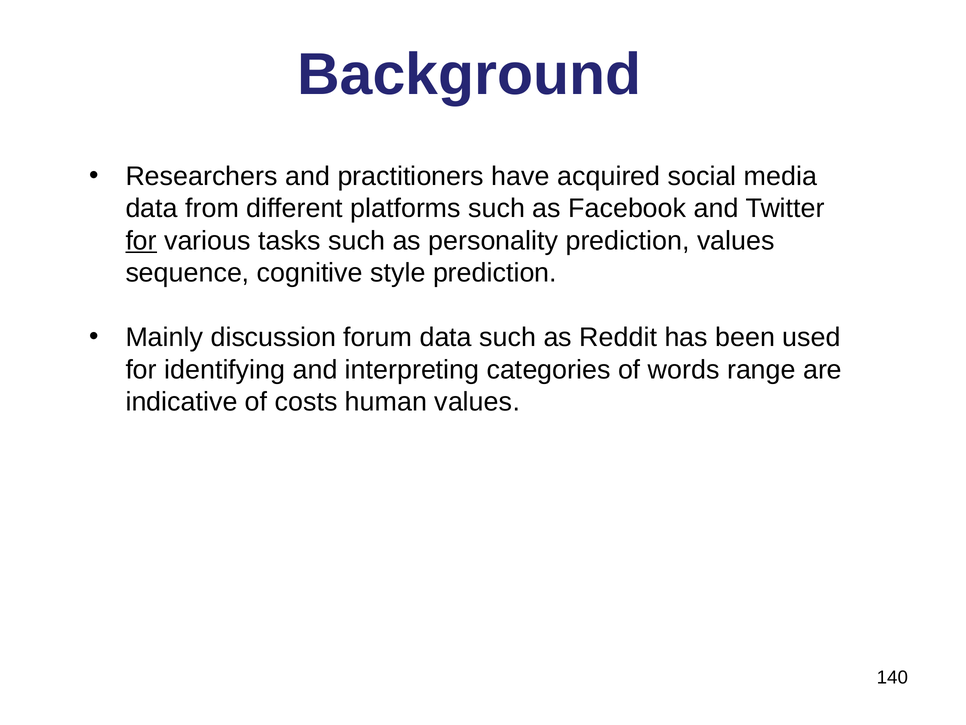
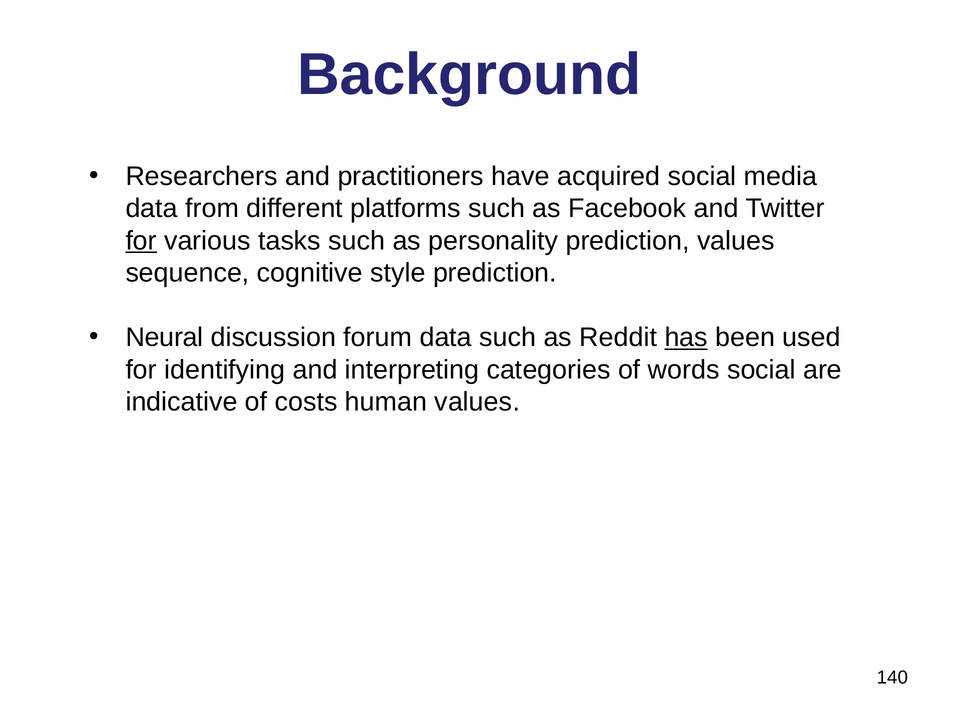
Mainly: Mainly -> Neural
has underline: none -> present
words range: range -> social
